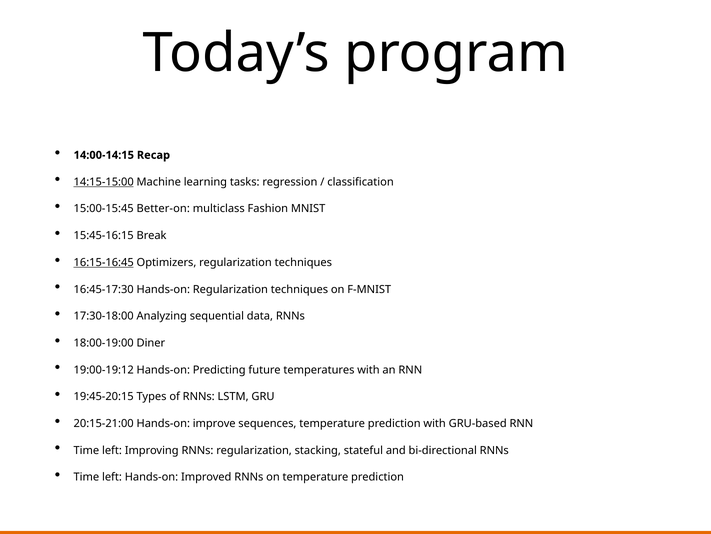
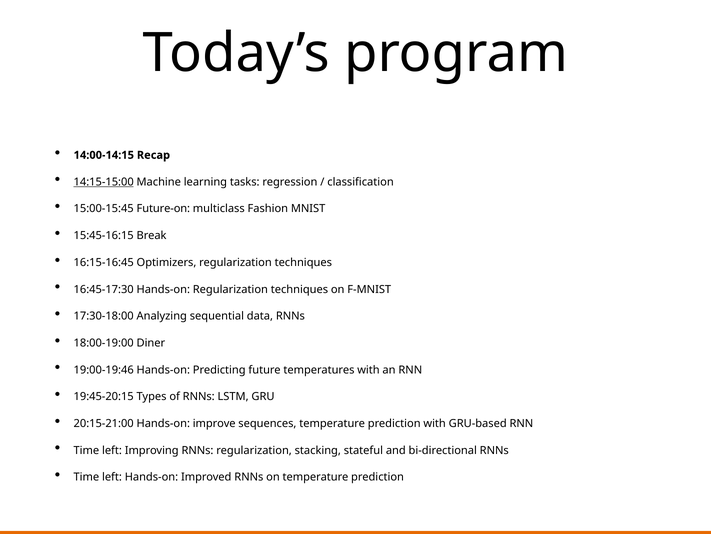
Better-on: Better-on -> Future-on
16:15-16:45 underline: present -> none
19:00-19:12: 19:00-19:12 -> 19:00-19:46
